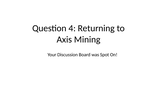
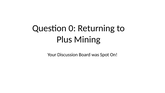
4: 4 -> 0
Axis: Axis -> Plus
